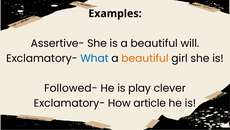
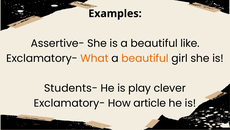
will: will -> like
What colour: blue -> orange
Followed-: Followed- -> Students-
